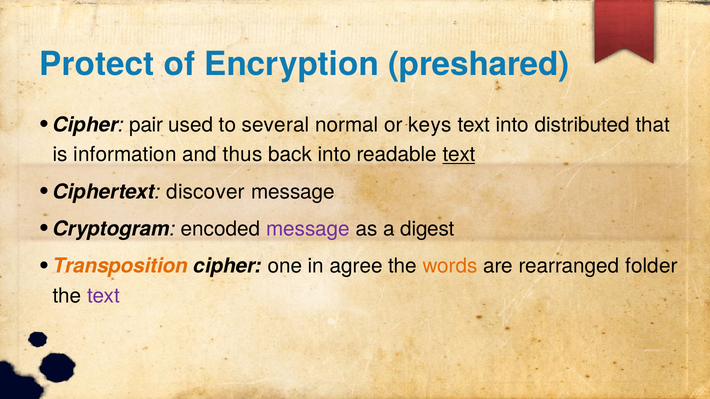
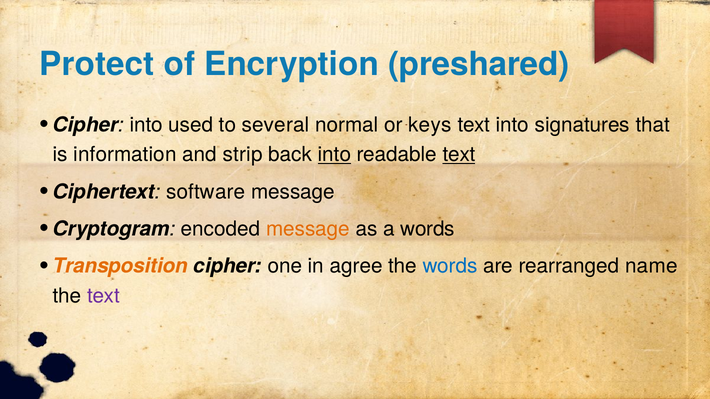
Cipher pair: pair -> into
distributed: distributed -> signatures
thus: thus -> strip
into at (335, 155) underline: none -> present
discover: discover -> software
message at (308, 229) colour: purple -> orange
a digest: digest -> words
words at (450, 266) colour: orange -> blue
folder: folder -> name
